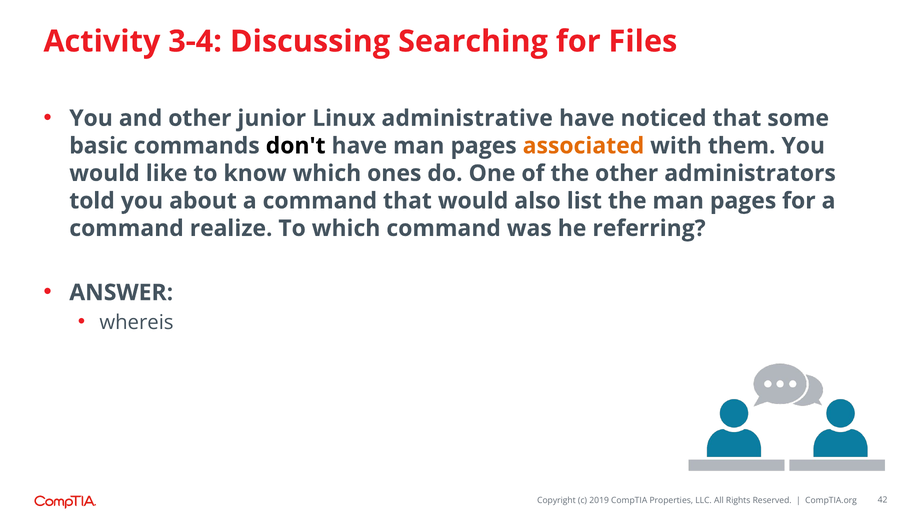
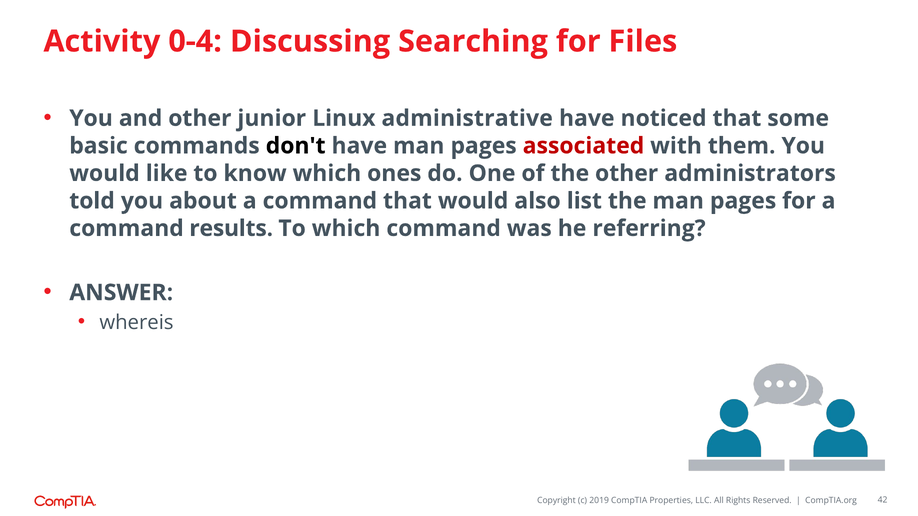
3-4: 3-4 -> 0-4
associated colour: orange -> red
realize: realize -> results
